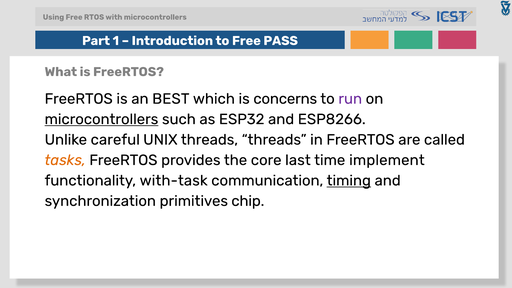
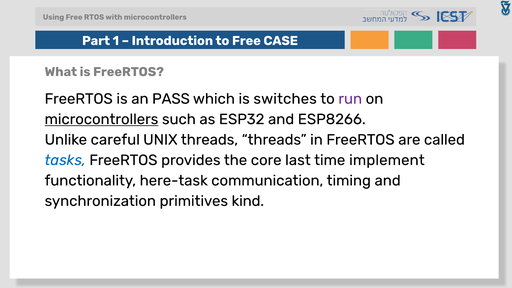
PASS: PASS -> CASE
BEST: BEST -> PASS
concerns: concerns -> switches
tasks colour: orange -> blue
with-task: with-task -> here-task
timing underline: present -> none
chip: chip -> kind
